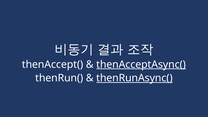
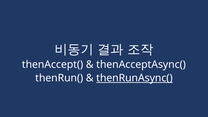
thenAcceptAsync( underline: present -> none
